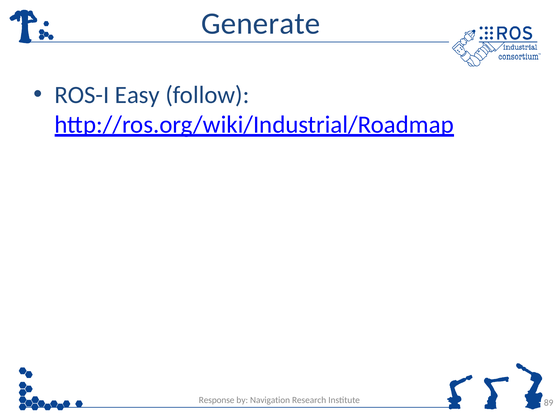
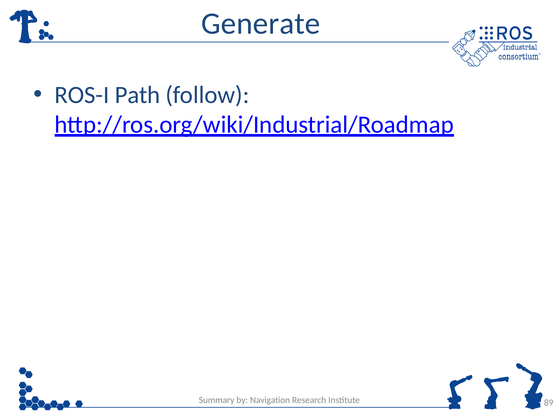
Easy: Easy -> Path
Response: Response -> Summary
